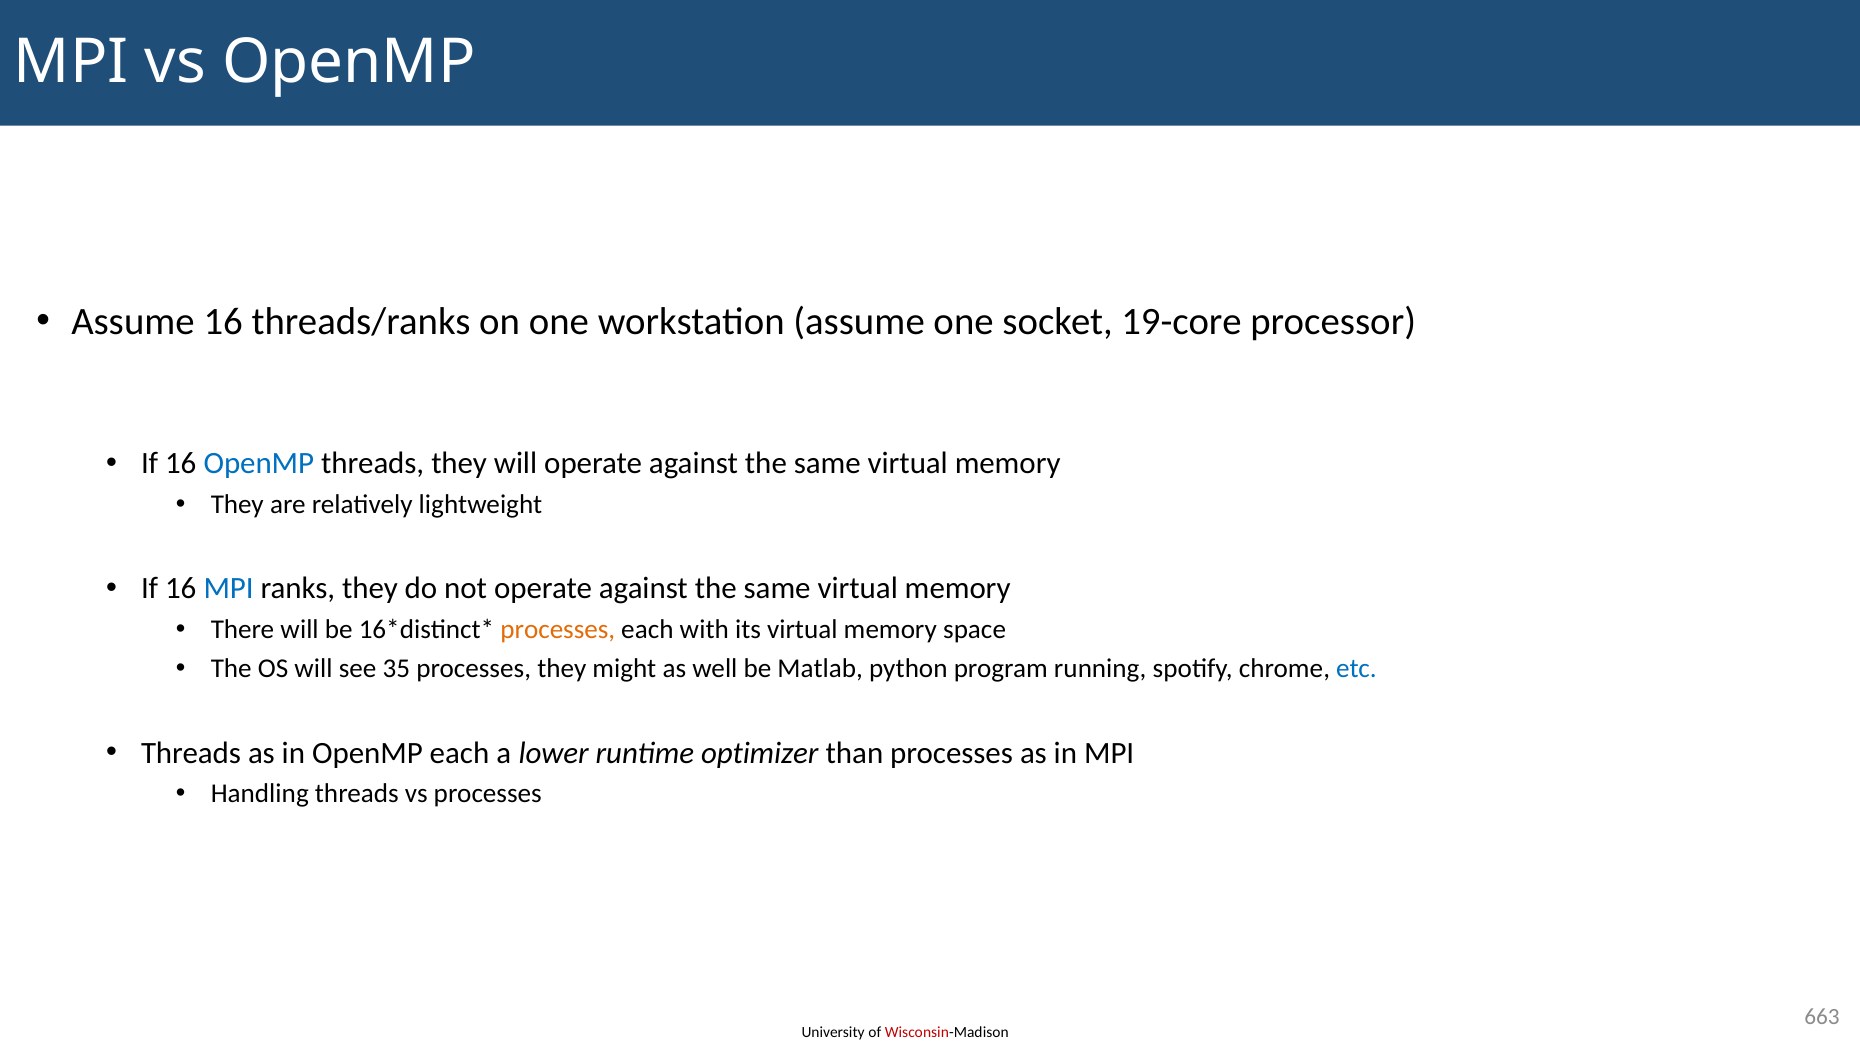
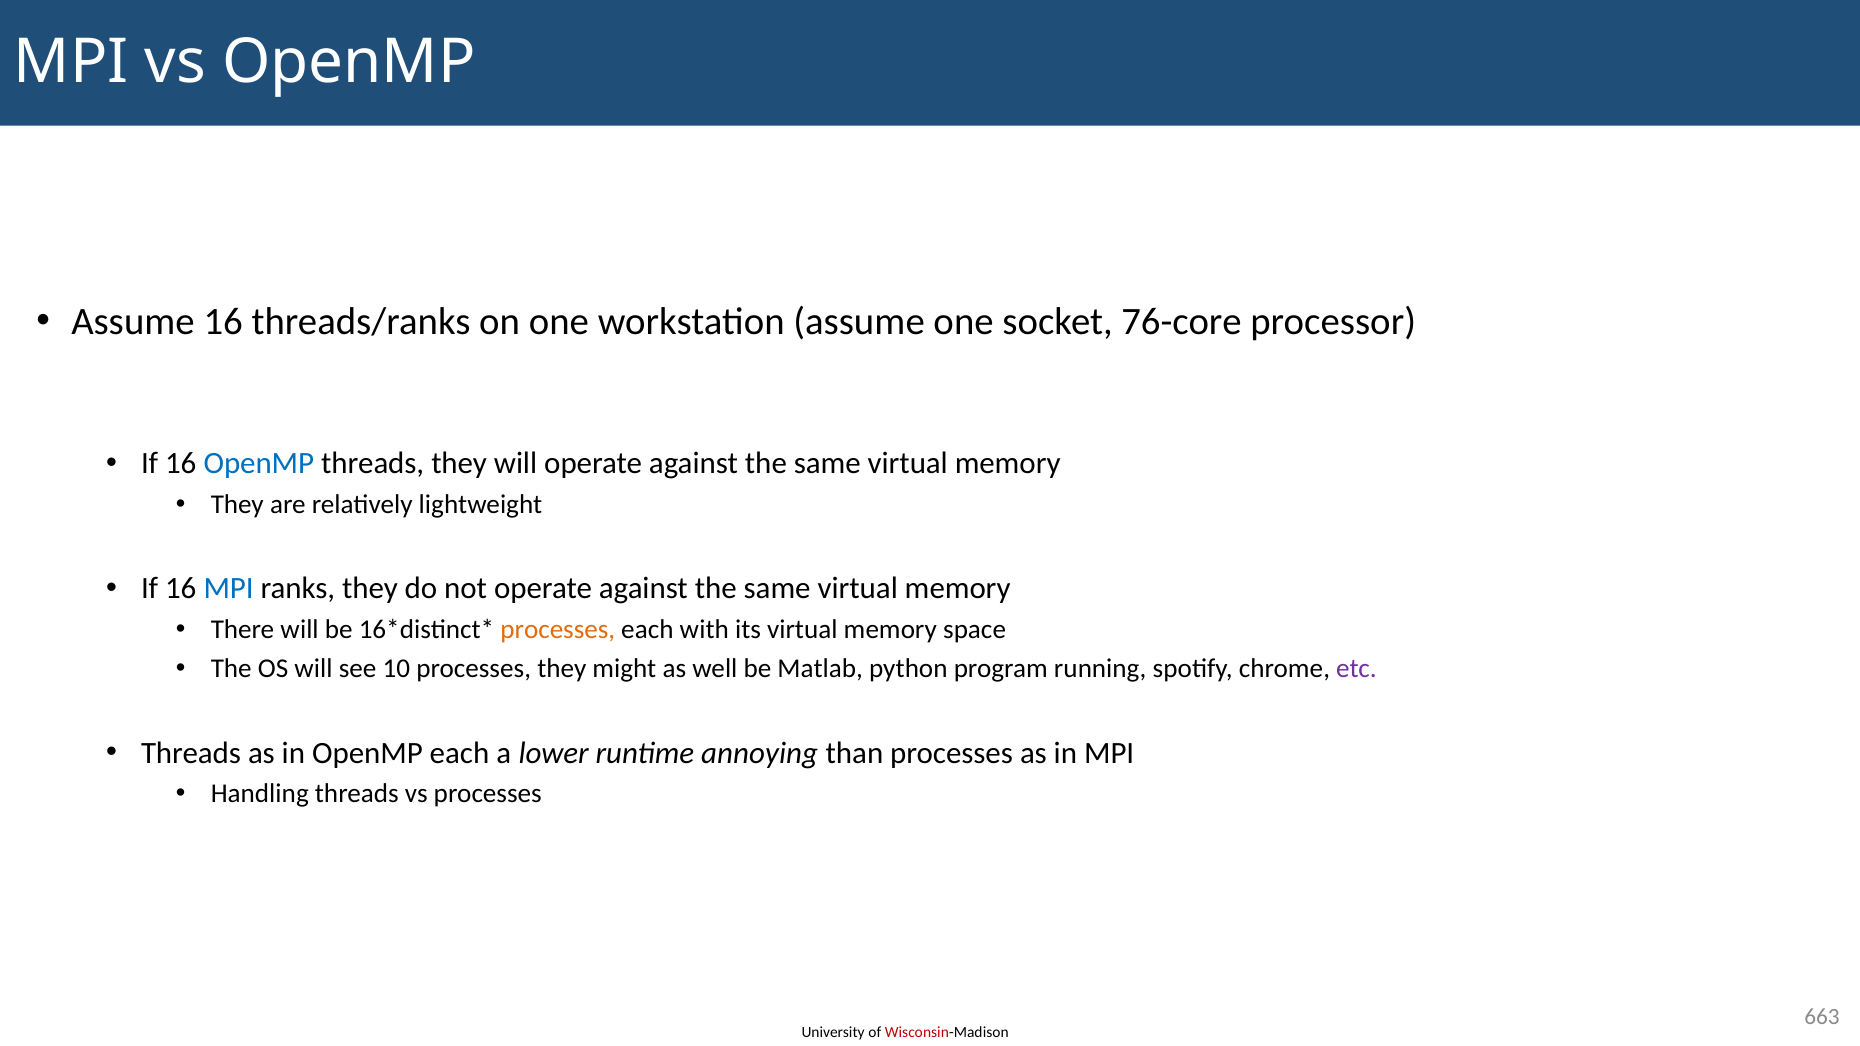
19-core: 19-core -> 76-core
35: 35 -> 10
etc colour: blue -> purple
optimizer: optimizer -> annoying
